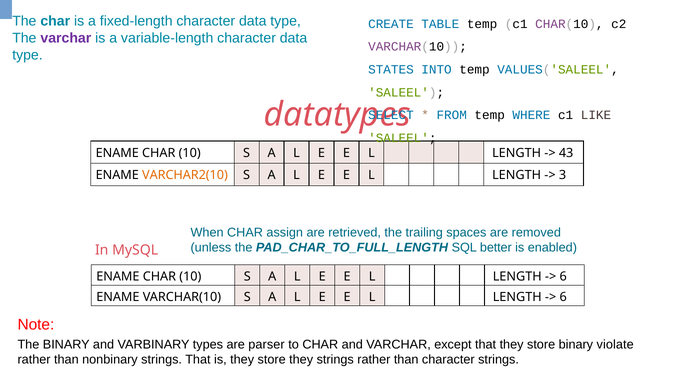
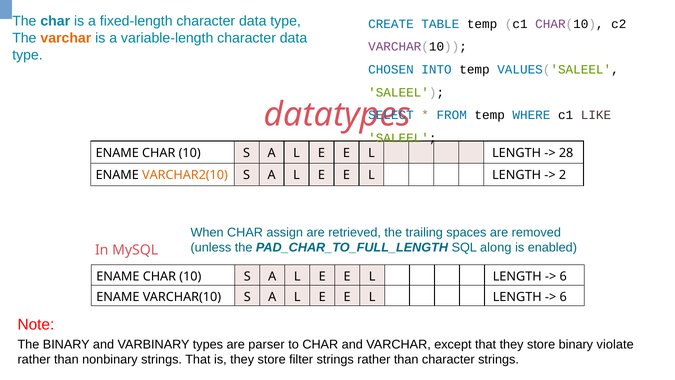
varchar at (66, 38) colour: purple -> orange
STATES: STATES -> CHOSEN
43: 43 -> 28
3: 3 -> 2
better: better -> along
store they: they -> filter
